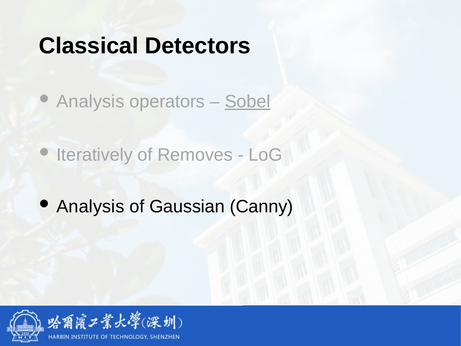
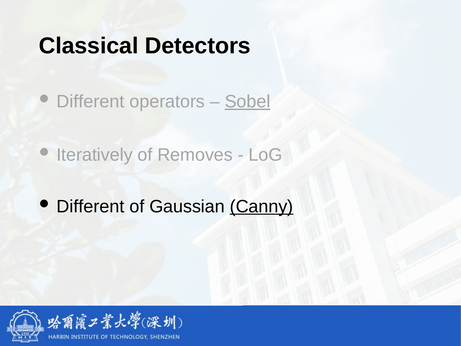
Analysis at (90, 102): Analysis -> Different
Analysis at (90, 206): Analysis -> Different
Canny underline: none -> present
